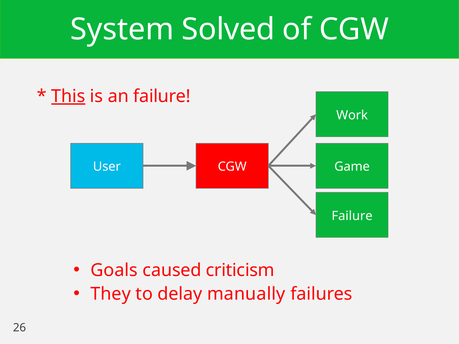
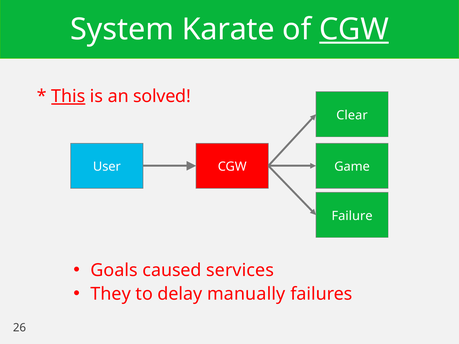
Solved: Solved -> Karate
CGW at (354, 29) underline: none -> present
an failure: failure -> solved
Work: Work -> Clear
criticism: criticism -> services
